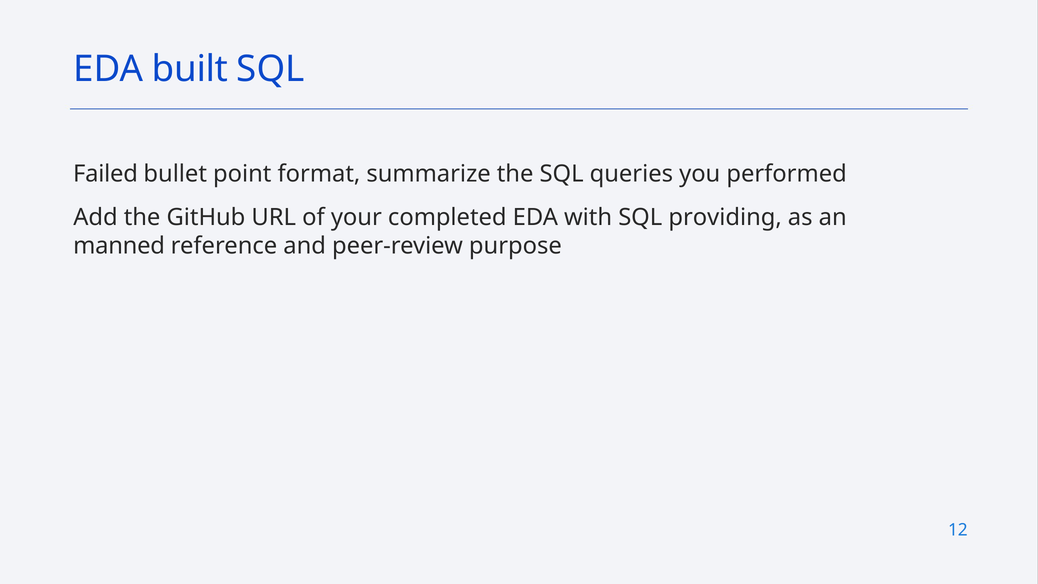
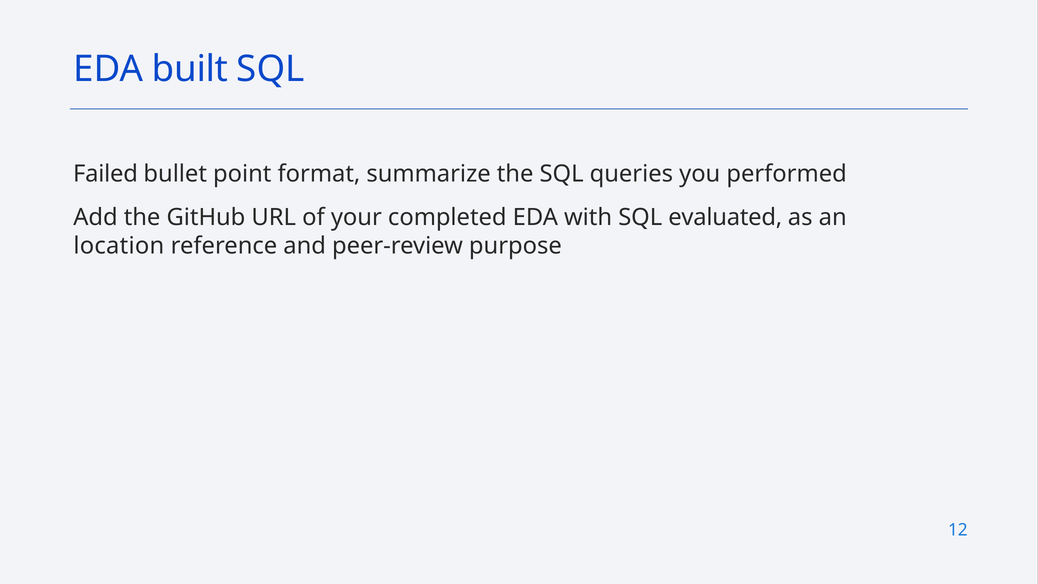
providing: providing -> evaluated
manned: manned -> location
